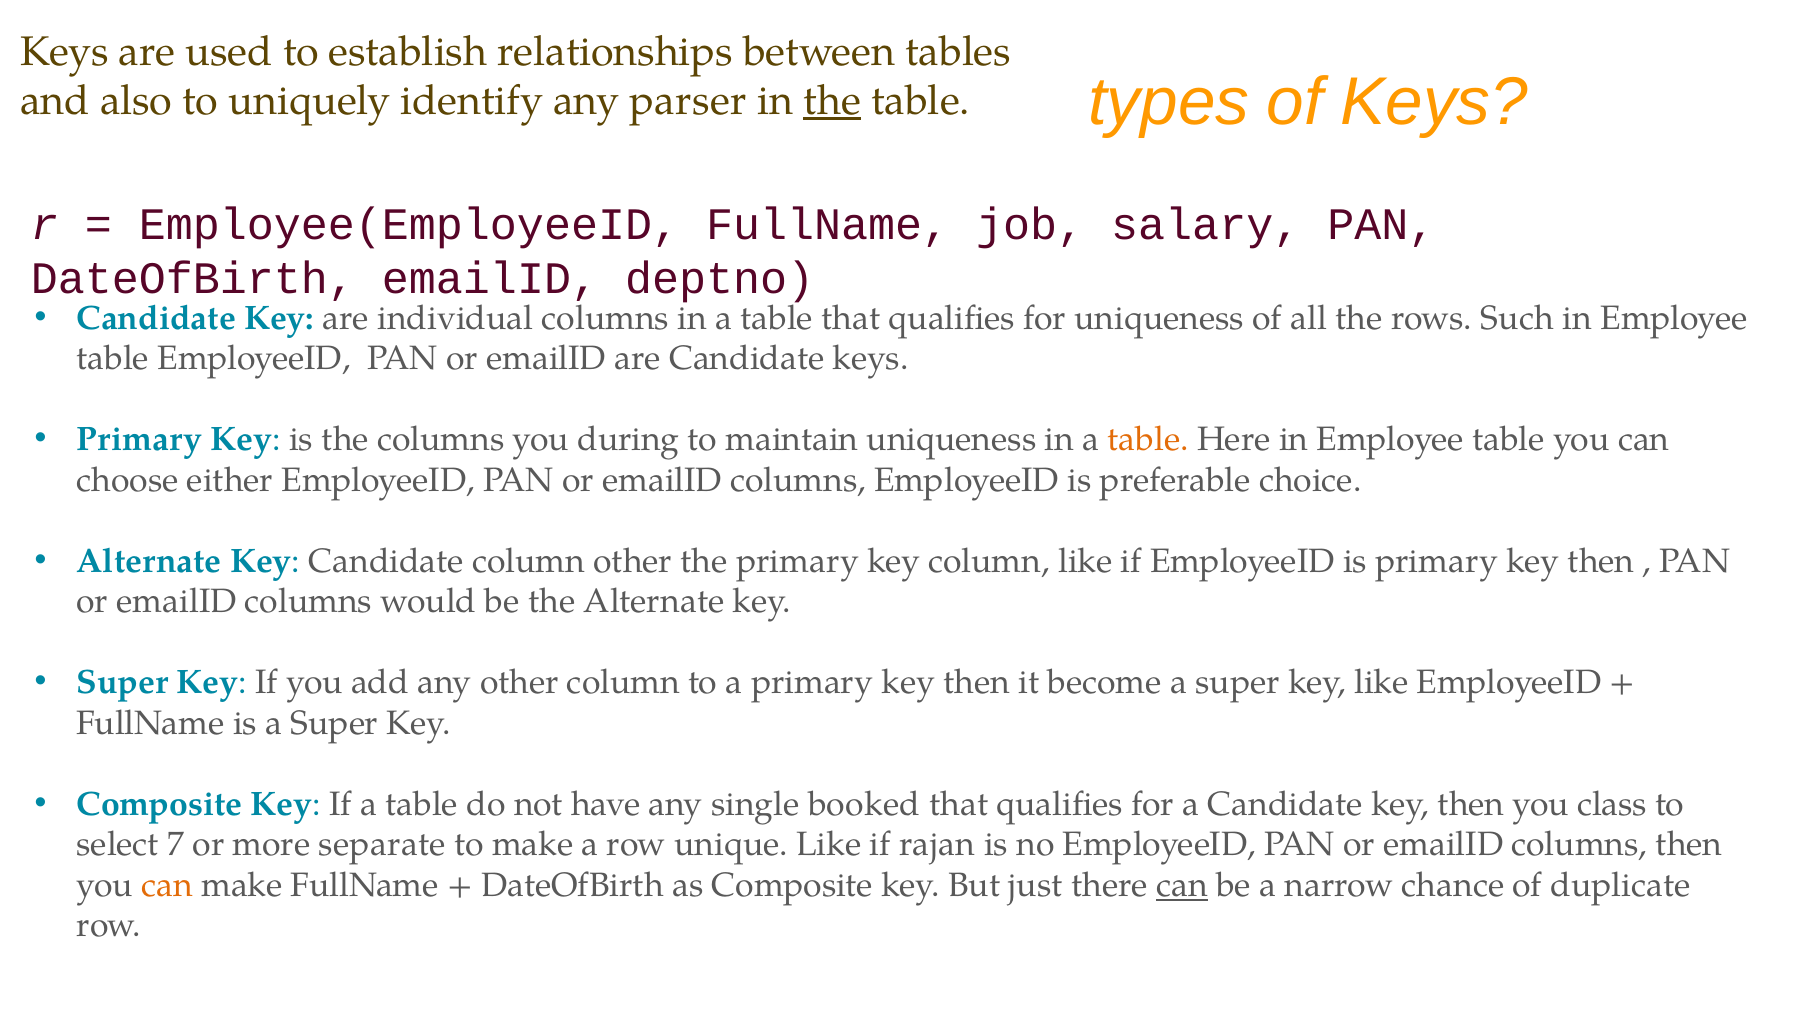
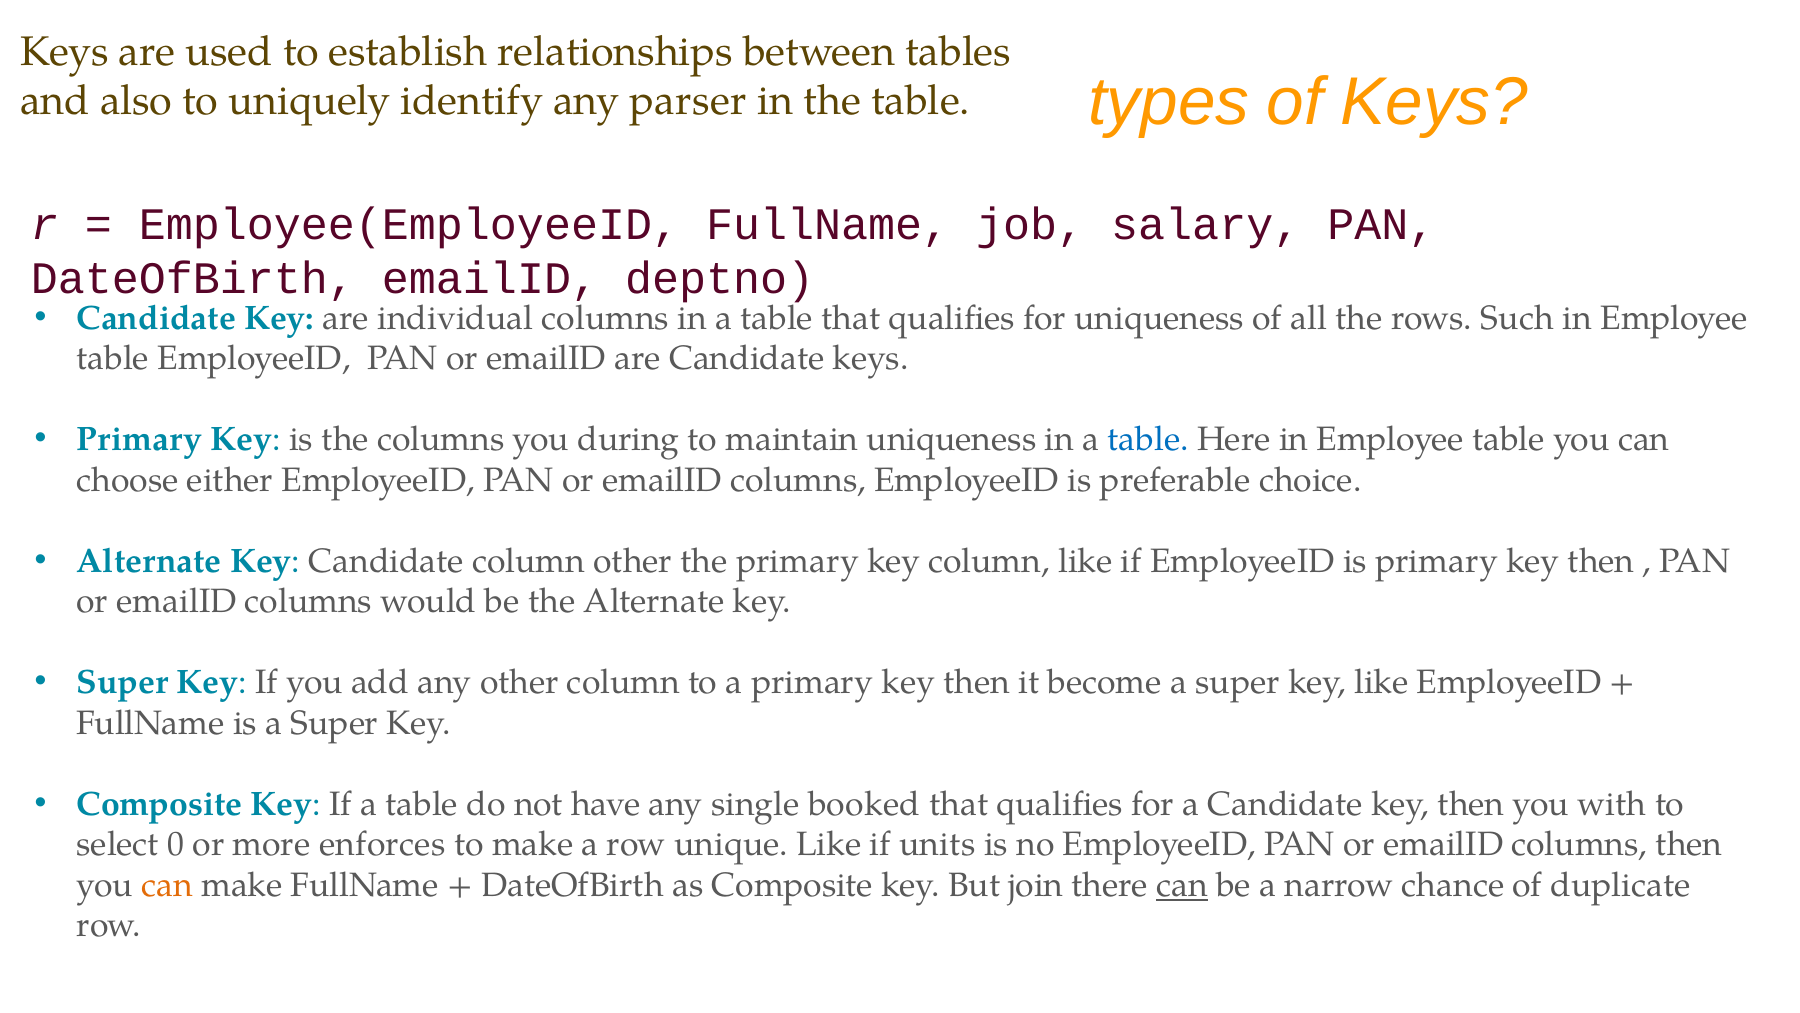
the at (832, 101) underline: present -> none
table at (1148, 439) colour: orange -> blue
class: class -> with
7: 7 -> 0
separate: separate -> enforces
rajan: rajan -> units
just: just -> join
